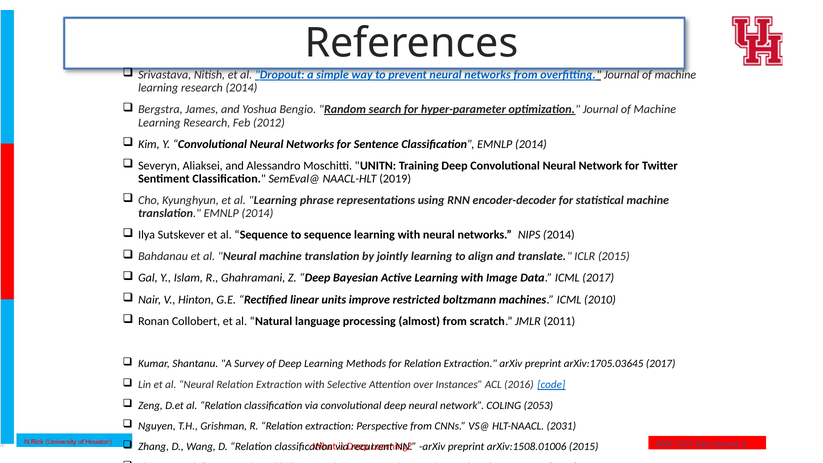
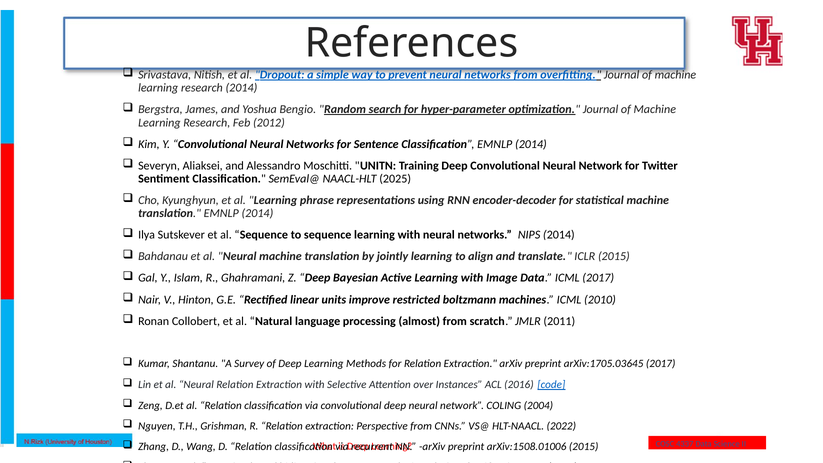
2019: 2019 -> 2025
2053: 2053 -> 2004
2031: 2031 -> 2022
